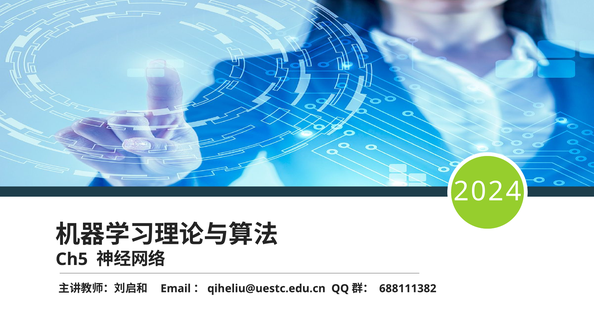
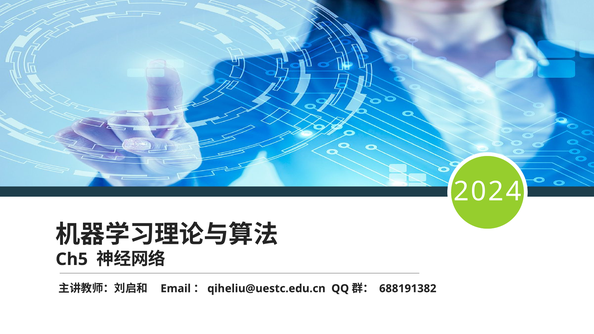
688111382: 688111382 -> 688191382
